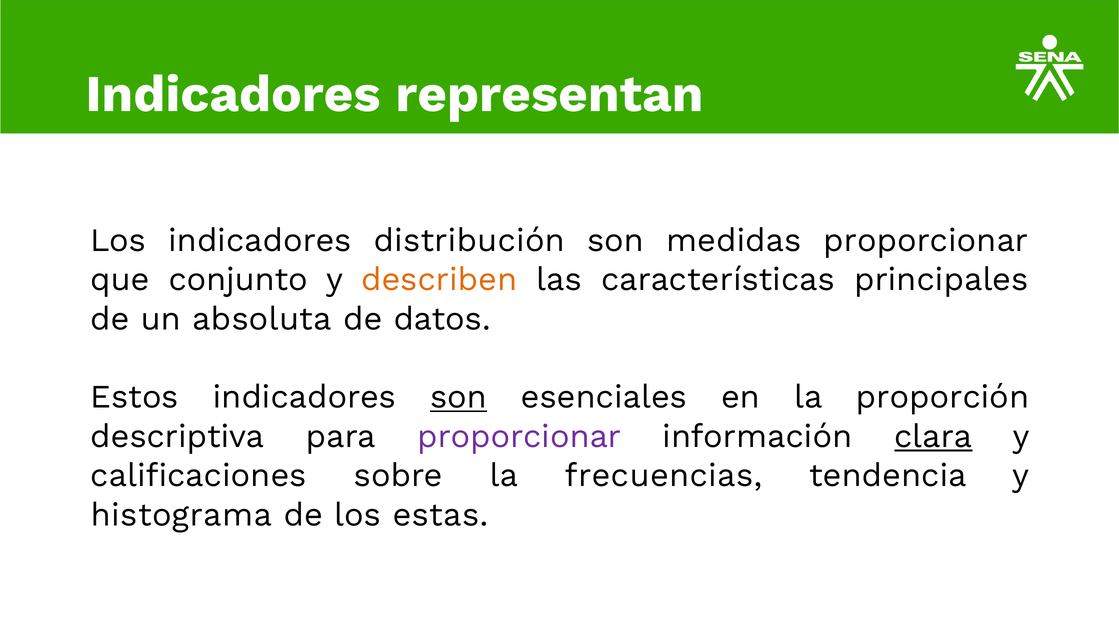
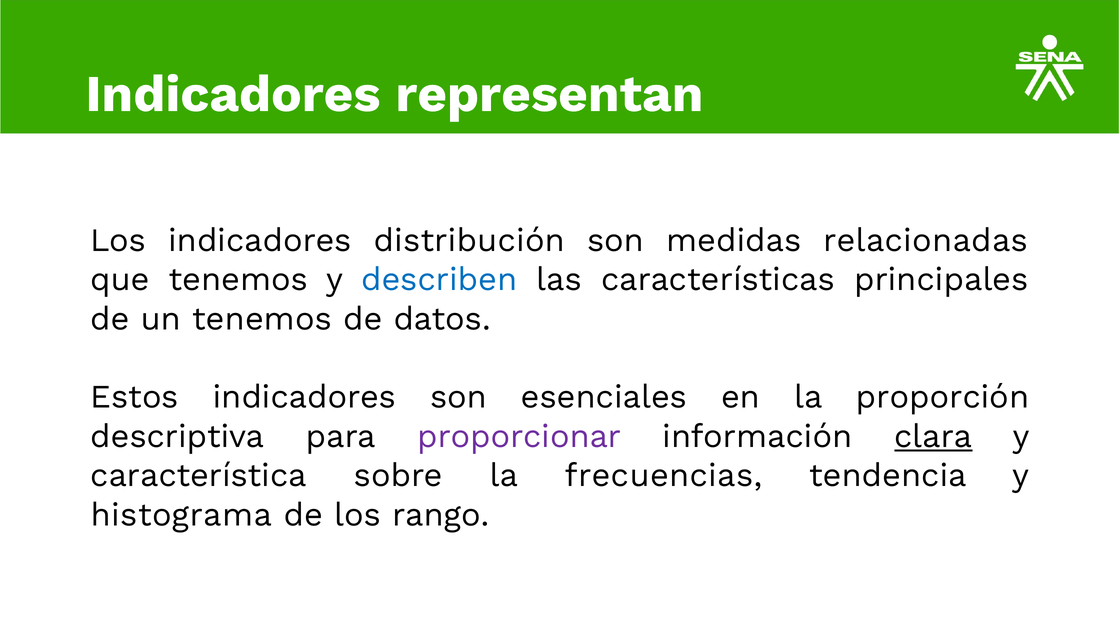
medidas proporcionar: proporcionar -> relacionadas
que conjunto: conjunto -> tenemos
describen colour: orange -> blue
un absoluta: absoluta -> tenemos
son at (459, 397) underline: present -> none
calificaciones: calificaciones -> característica
estas: estas -> rango
